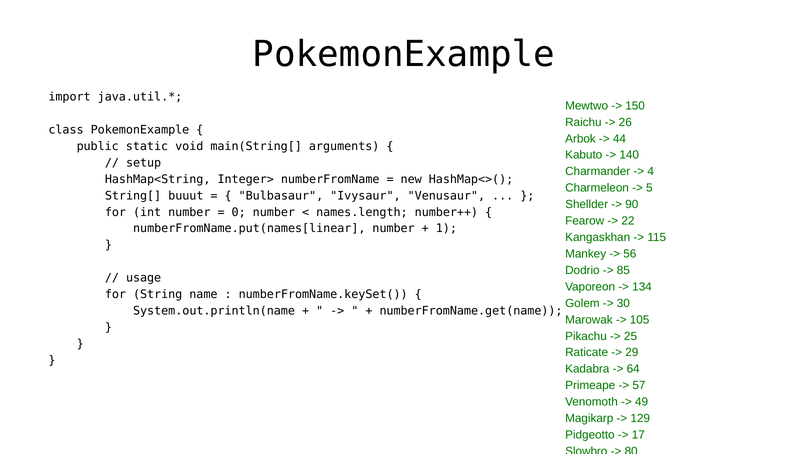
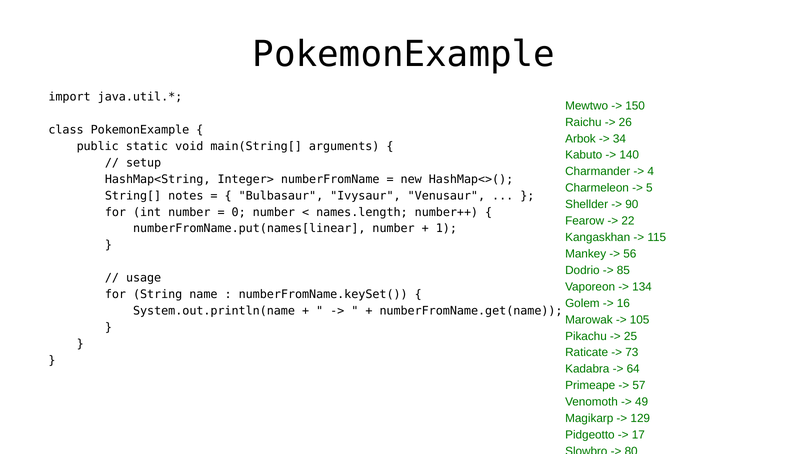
44 at (619, 139): 44 -> 34
buuut: buuut -> notes
30 at (623, 304): 30 -> 16
29 at (632, 353): 29 -> 73
